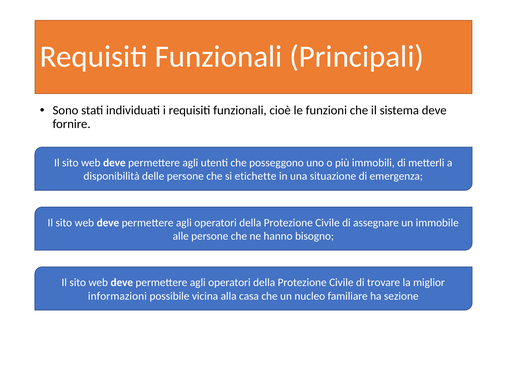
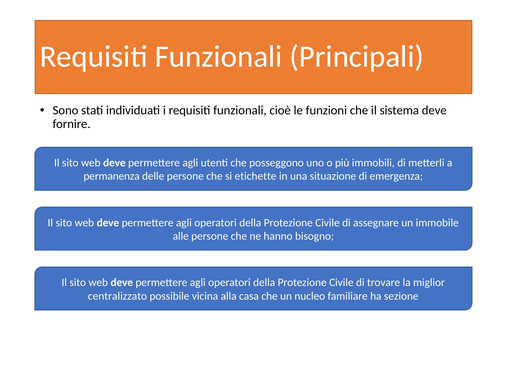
disponibilità: disponibilità -> permanenza
informazioni: informazioni -> centralizzato
